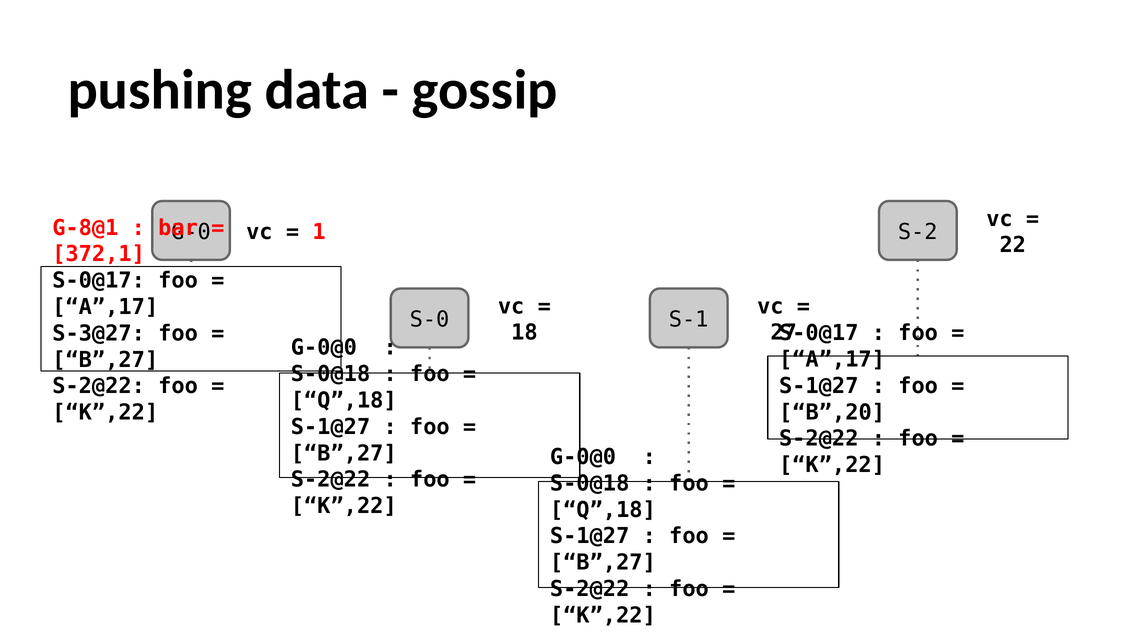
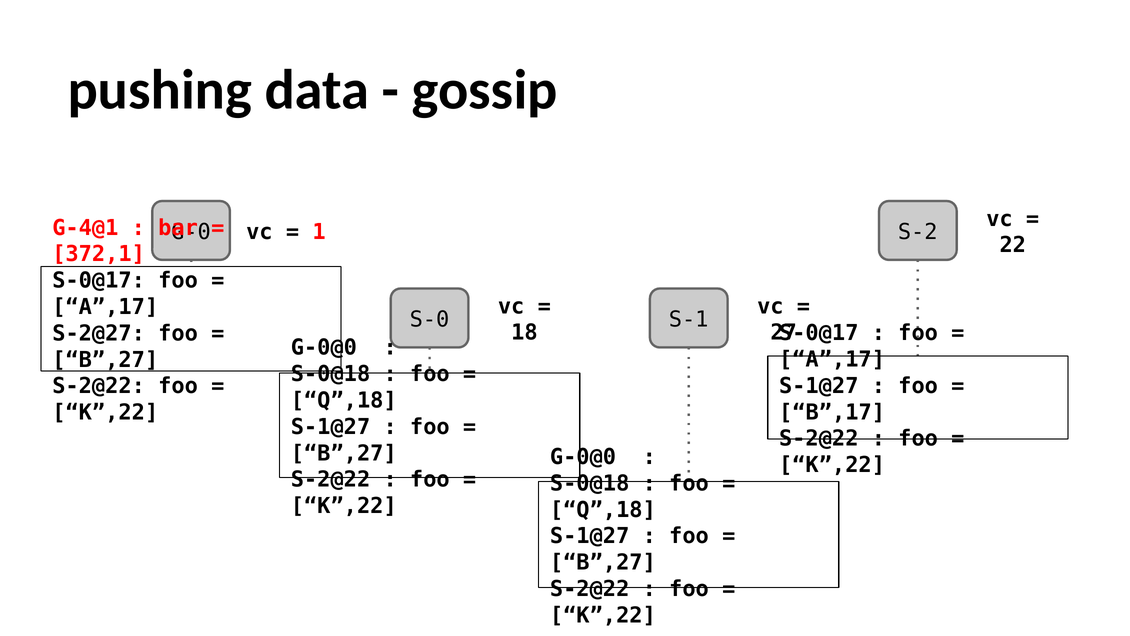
G-8@1: G-8@1 -> G-4@1
S-3@27: S-3@27 -> S-2@27
B”,20: B”,20 -> B”,17
